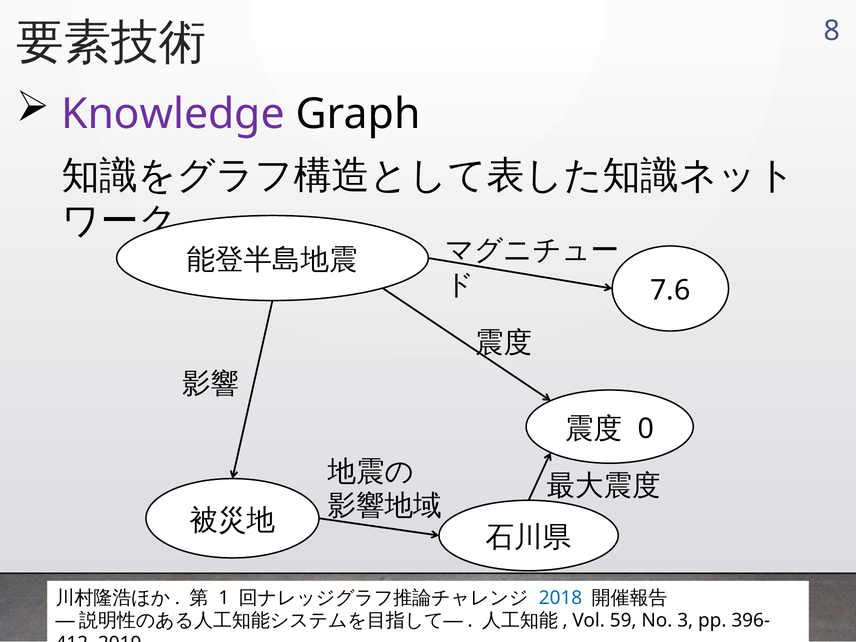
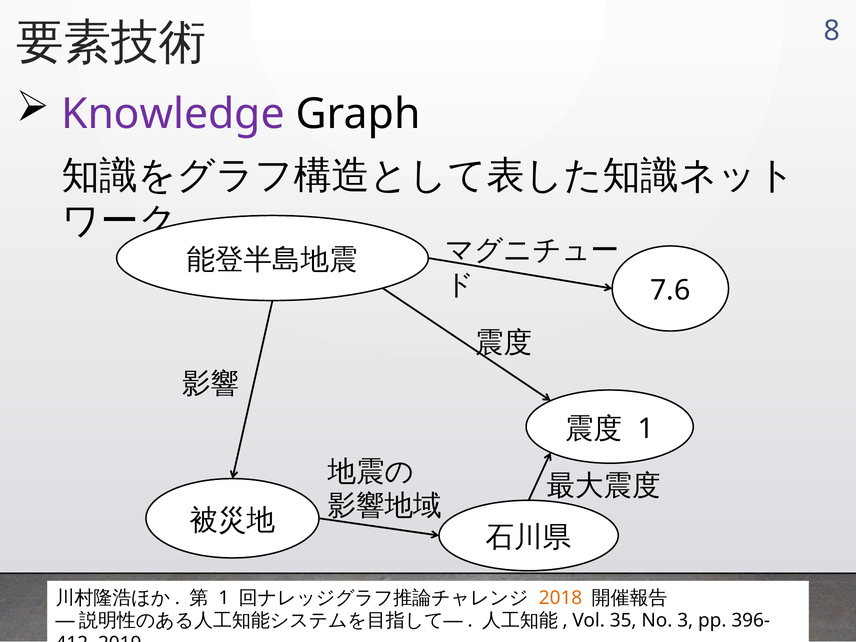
0 at (646, 429): 0 -> 1
2018 colour: blue -> orange
59: 59 -> 35
